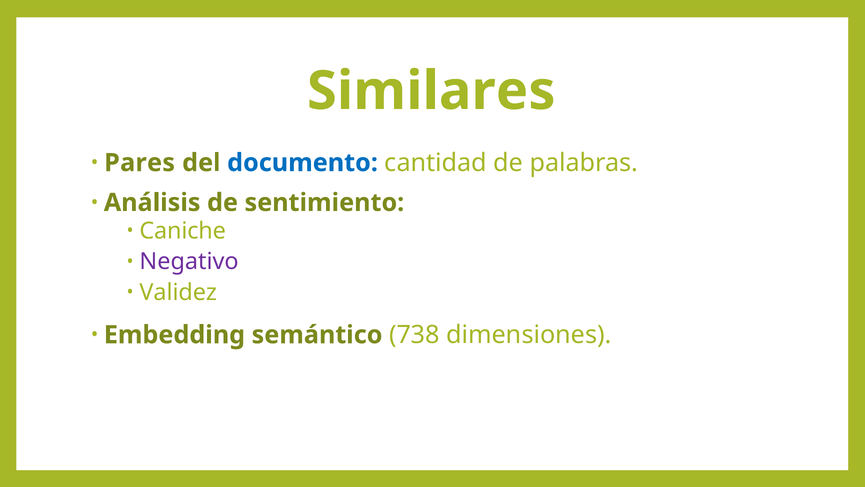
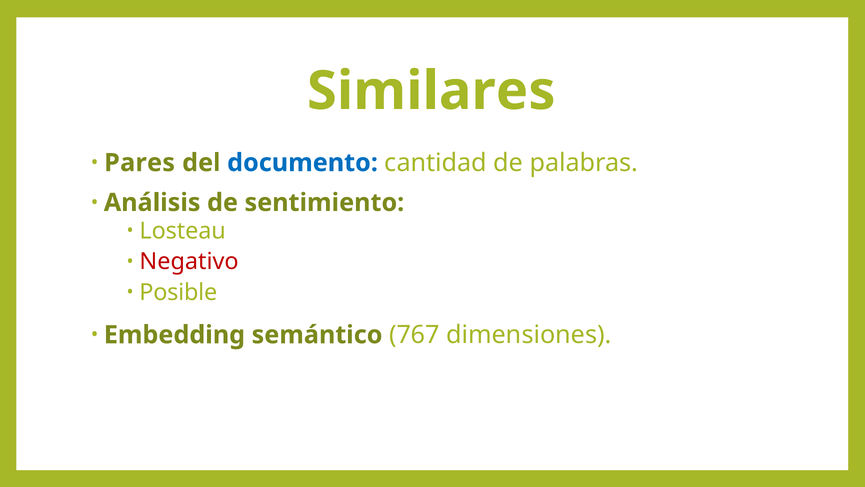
Caniche: Caniche -> Losteau
Negativo colour: purple -> red
Validez: Validez -> Posible
738: 738 -> 767
